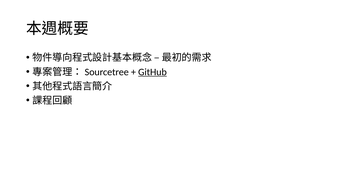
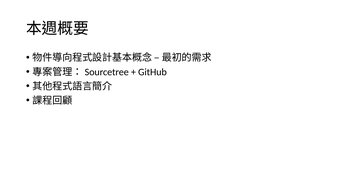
GitHub underline: present -> none
